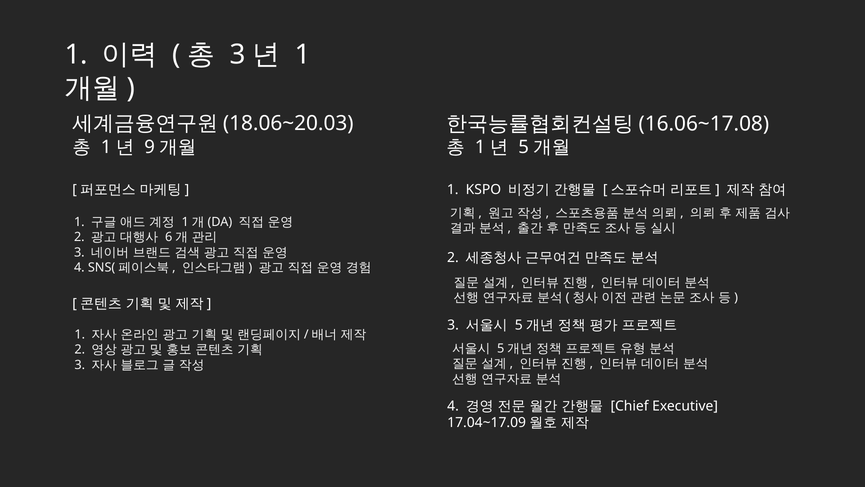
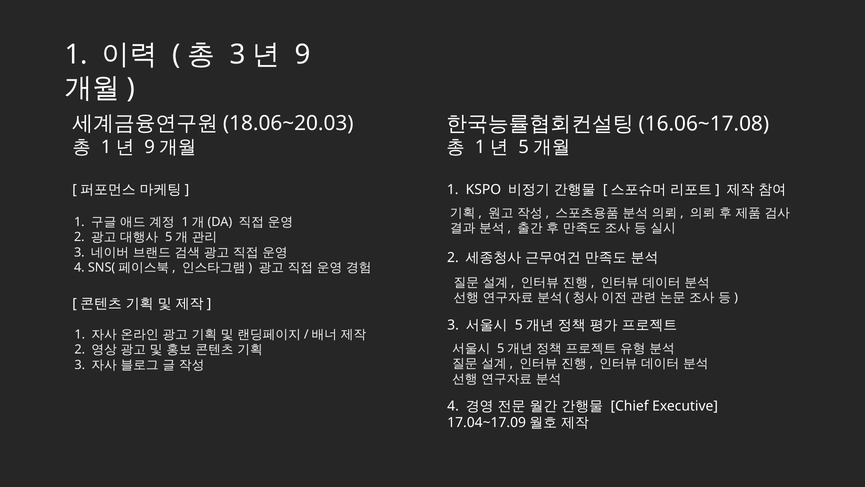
1 at (303, 55): 1 -> 9
6 at (169, 237): 6 -> 5
